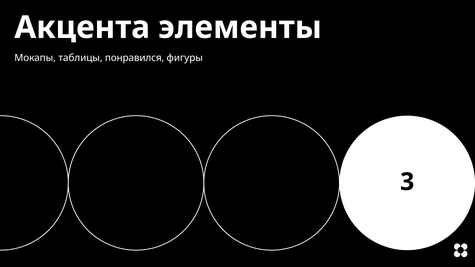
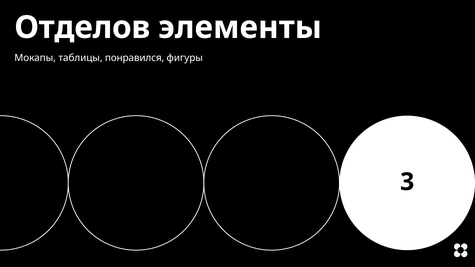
Акцента: Акцента -> Отделов
